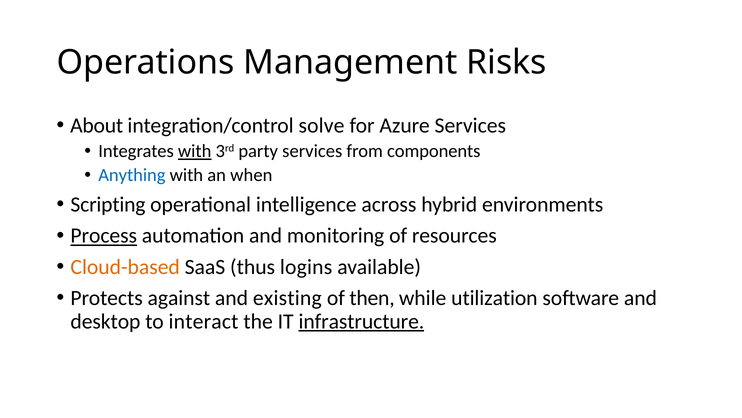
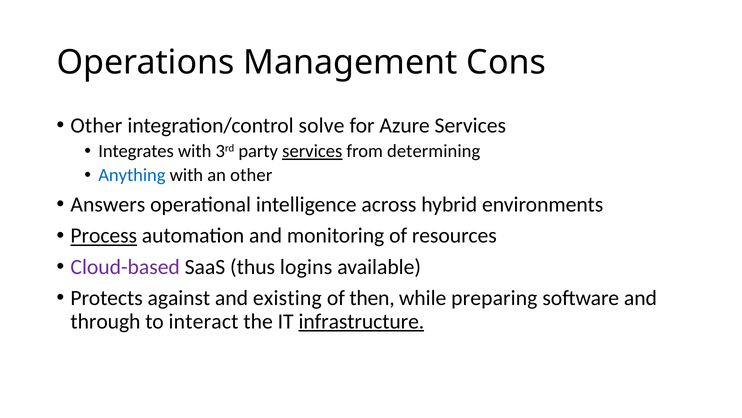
Risks: Risks -> Cons
About at (97, 125): About -> Other
with at (195, 151) underline: present -> none
services at (312, 151) underline: none -> present
components: components -> determining
an when: when -> other
Scripting: Scripting -> Answers
Cloud-based colour: orange -> purple
utilization: utilization -> preparing
desktop: desktop -> through
